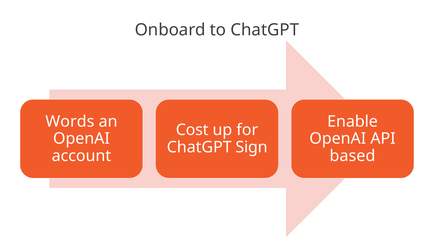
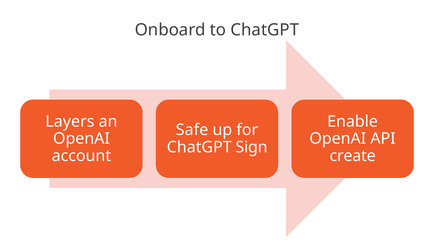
Words: Words -> Layers
Cost: Cost -> Safe
based: based -> create
